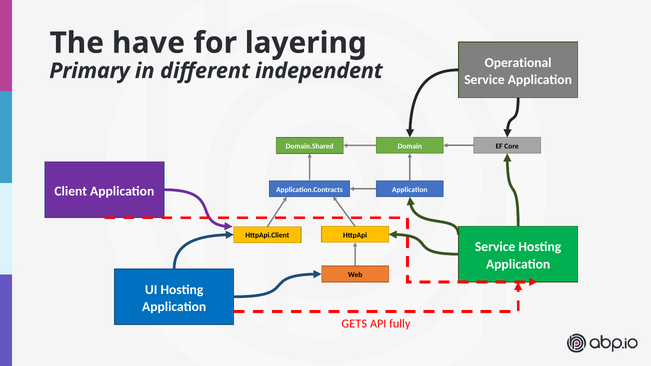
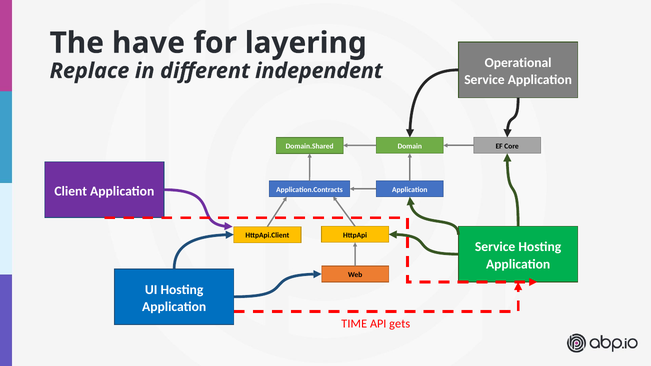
Primary: Primary -> Replace
GETS: GETS -> TIME
fully: fully -> gets
